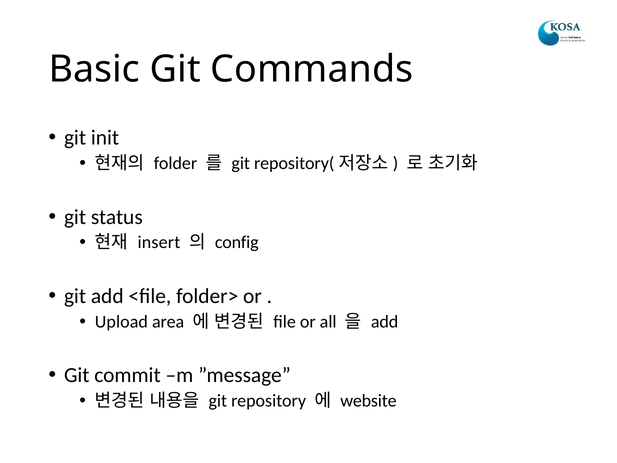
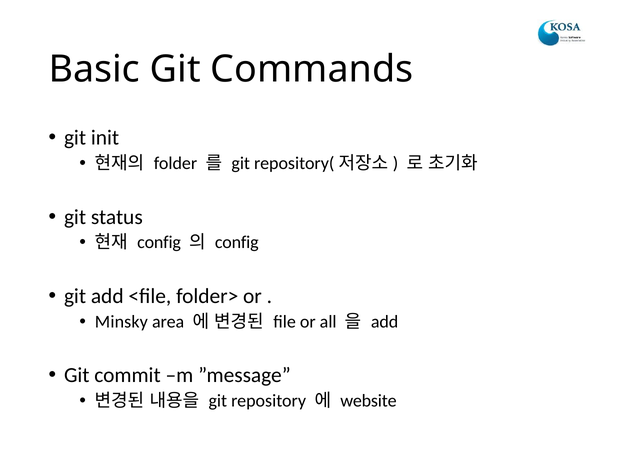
insert at (159, 242): insert -> config
Upload: Upload -> Minsky
